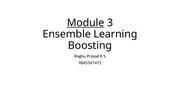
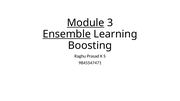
Ensemble underline: none -> present
